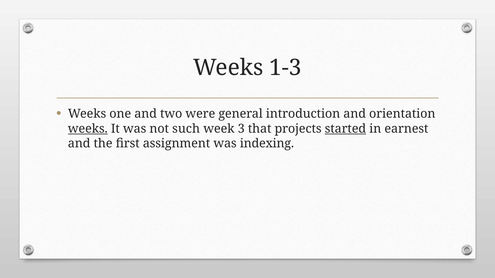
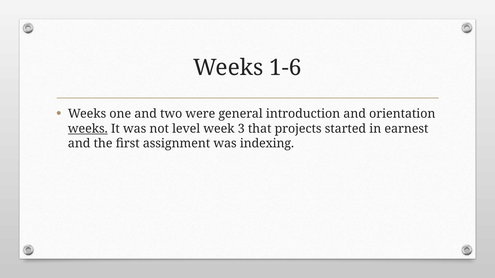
1-3: 1-3 -> 1-6
such: such -> level
started underline: present -> none
